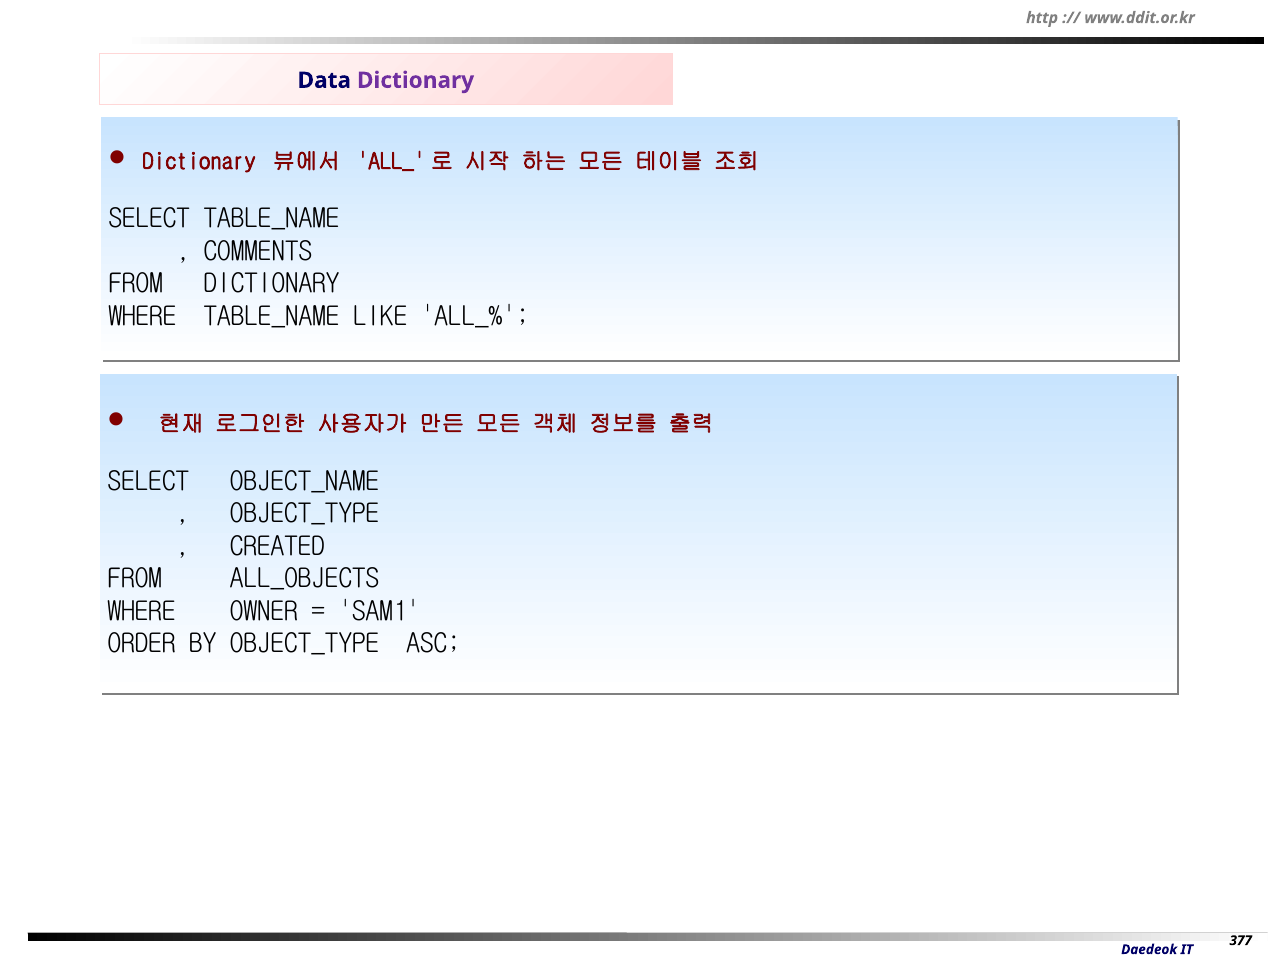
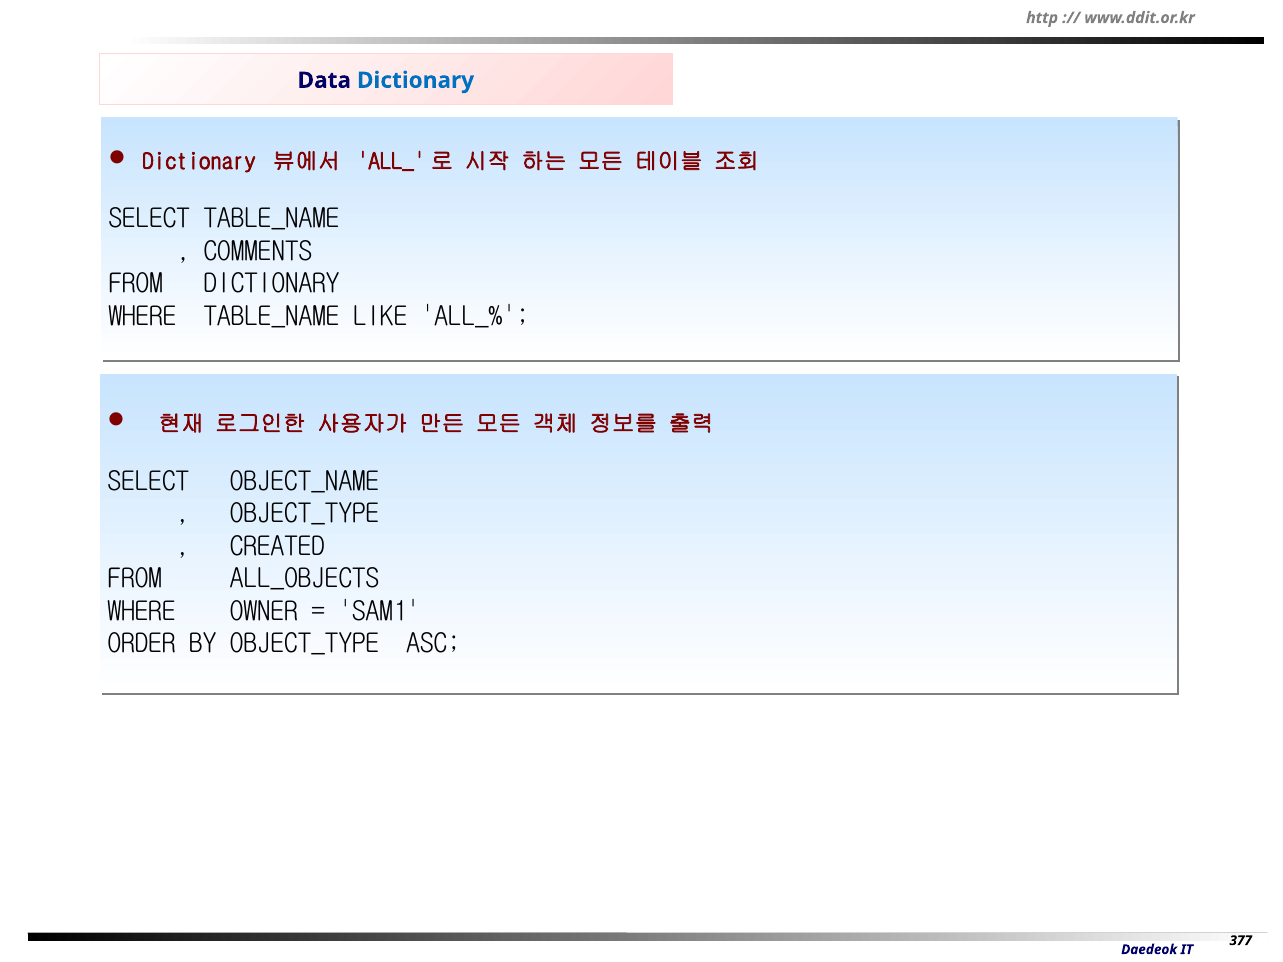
Dictionary at (416, 80) colour: purple -> blue
